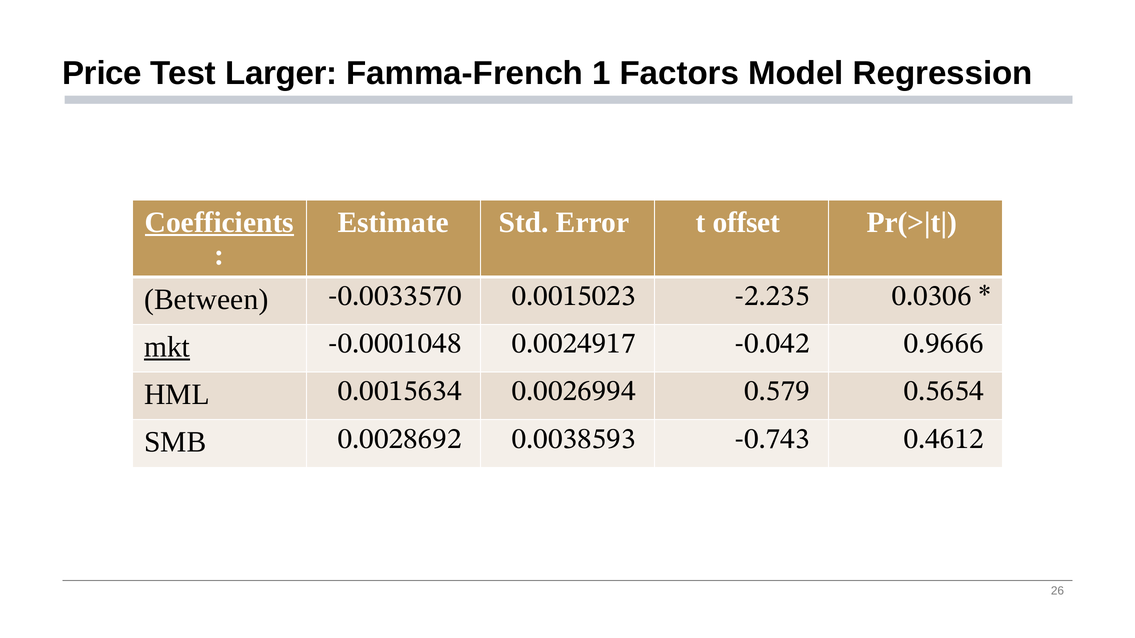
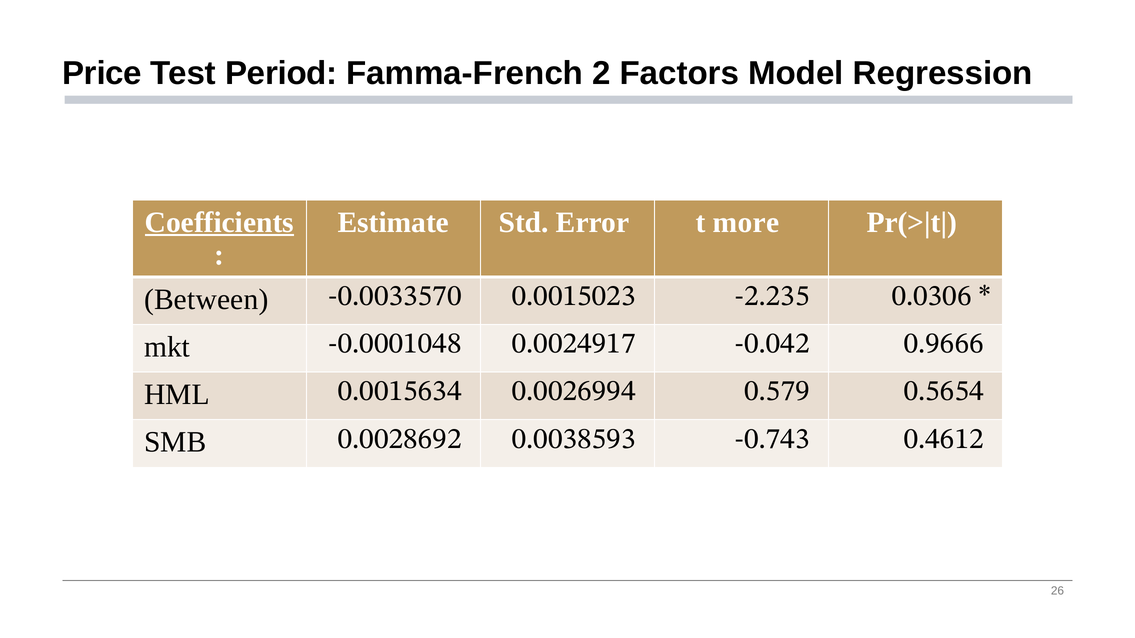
Larger: Larger -> Period
1: 1 -> 2
offset: offset -> more
mkt underline: present -> none
